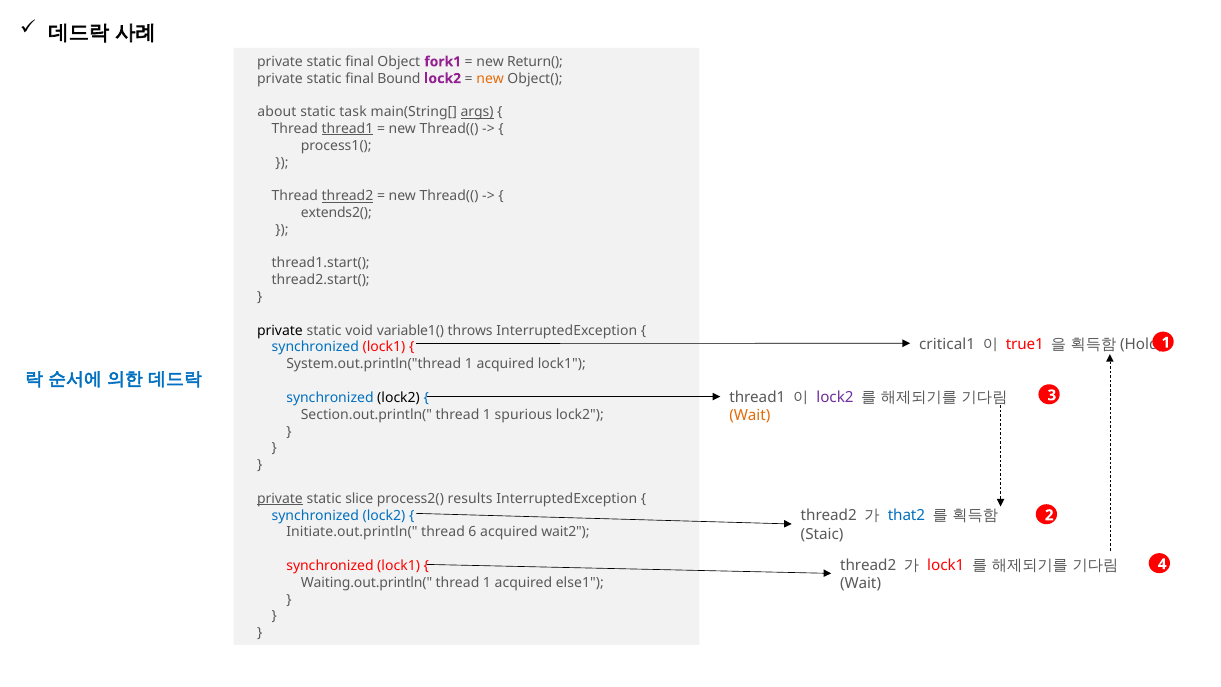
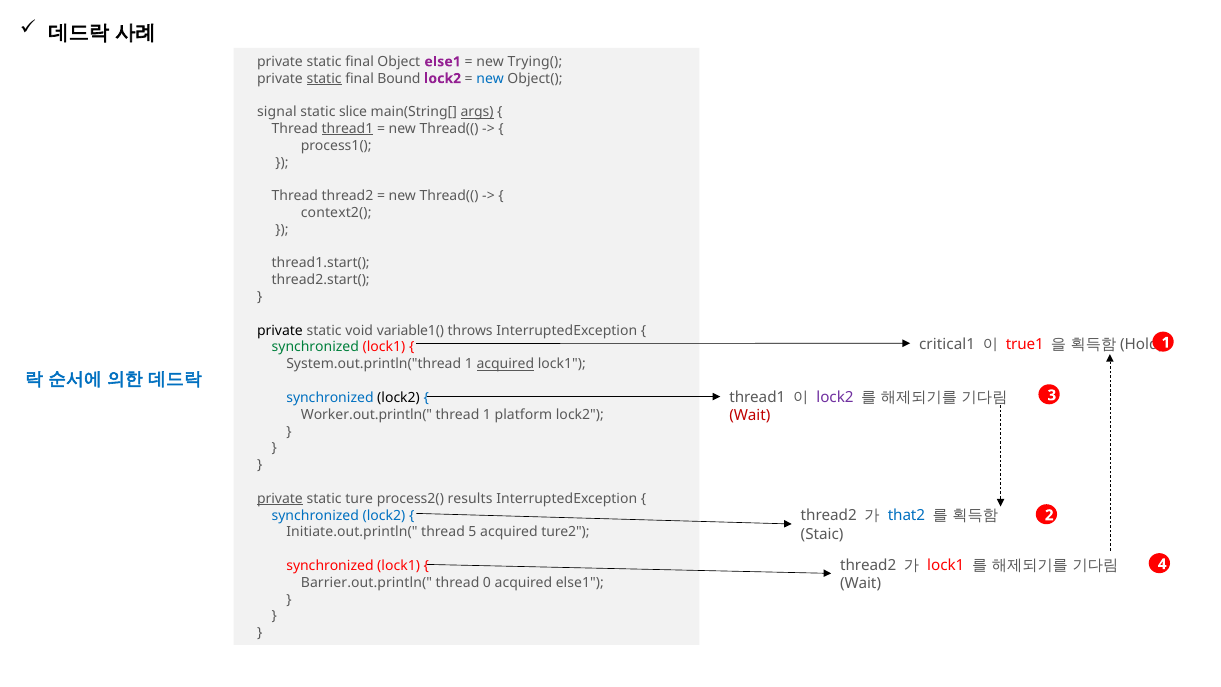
Object fork1: fork1 -> else1
Return(: Return( -> Trying(
static at (324, 78) underline: none -> present
new at (490, 78) colour: orange -> blue
about: about -> signal
task: task -> slice
thread2 at (348, 196) underline: present -> none
extends2(: extends2( -> context2(
synchronized at (315, 347) colour: blue -> green
acquired at (505, 364) underline: none -> present
Section.out.println(: Section.out.println( -> Worker.out.println(
spurious: spurious -> platform
Wait at (750, 415) colour: orange -> red
slice: slice -> ture
6: 6 -> 5
wait2: wait2 -> ture2
Waiting.out.println(: Waiting.out.println( -> Barrier.out.println(
1 at (487, 582): 1 -> 0
